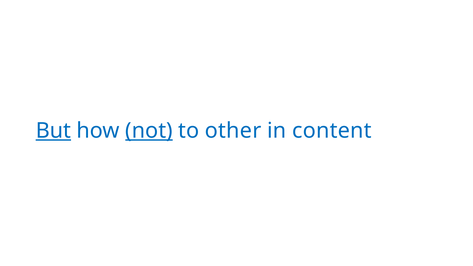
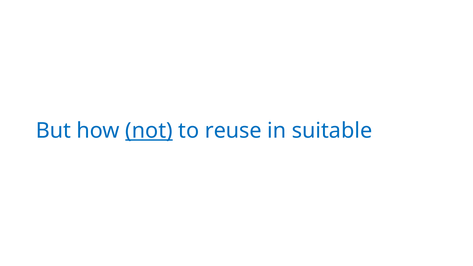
But underline: present -> none
other: other -> reuse
content: content -> suitable
